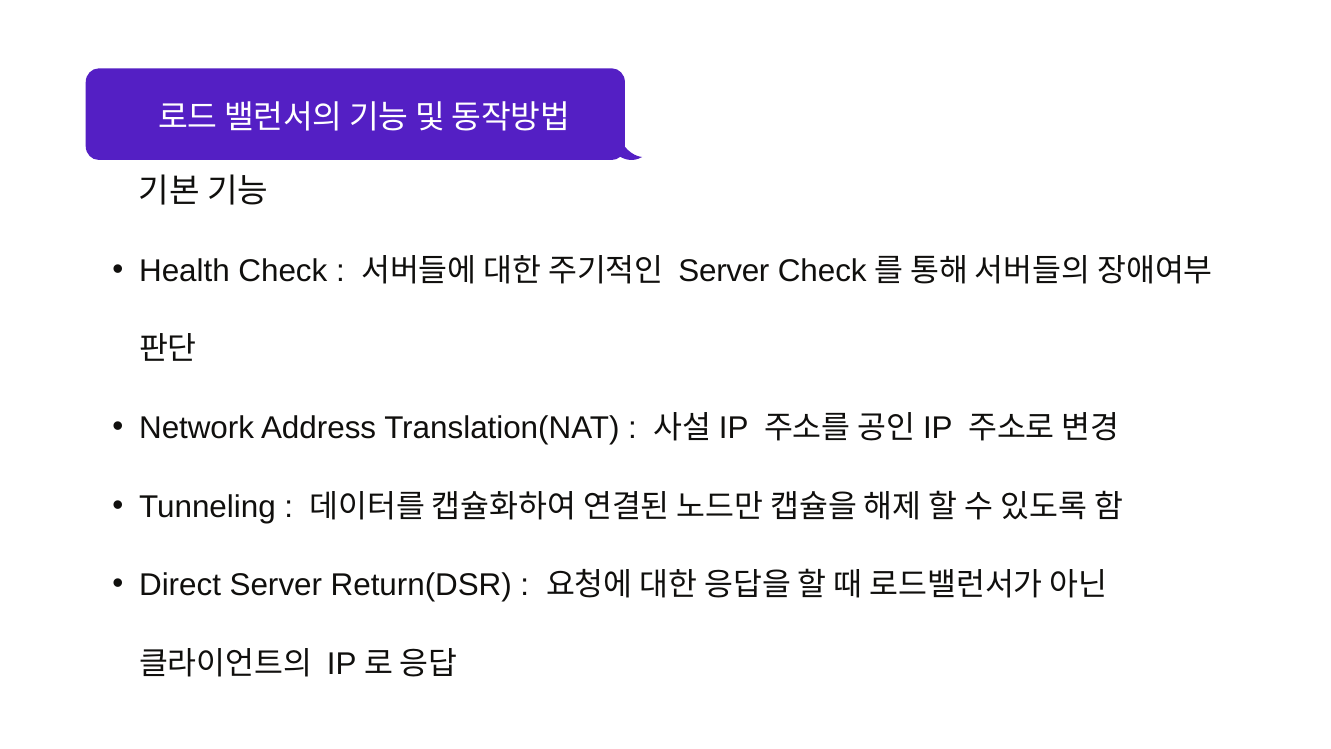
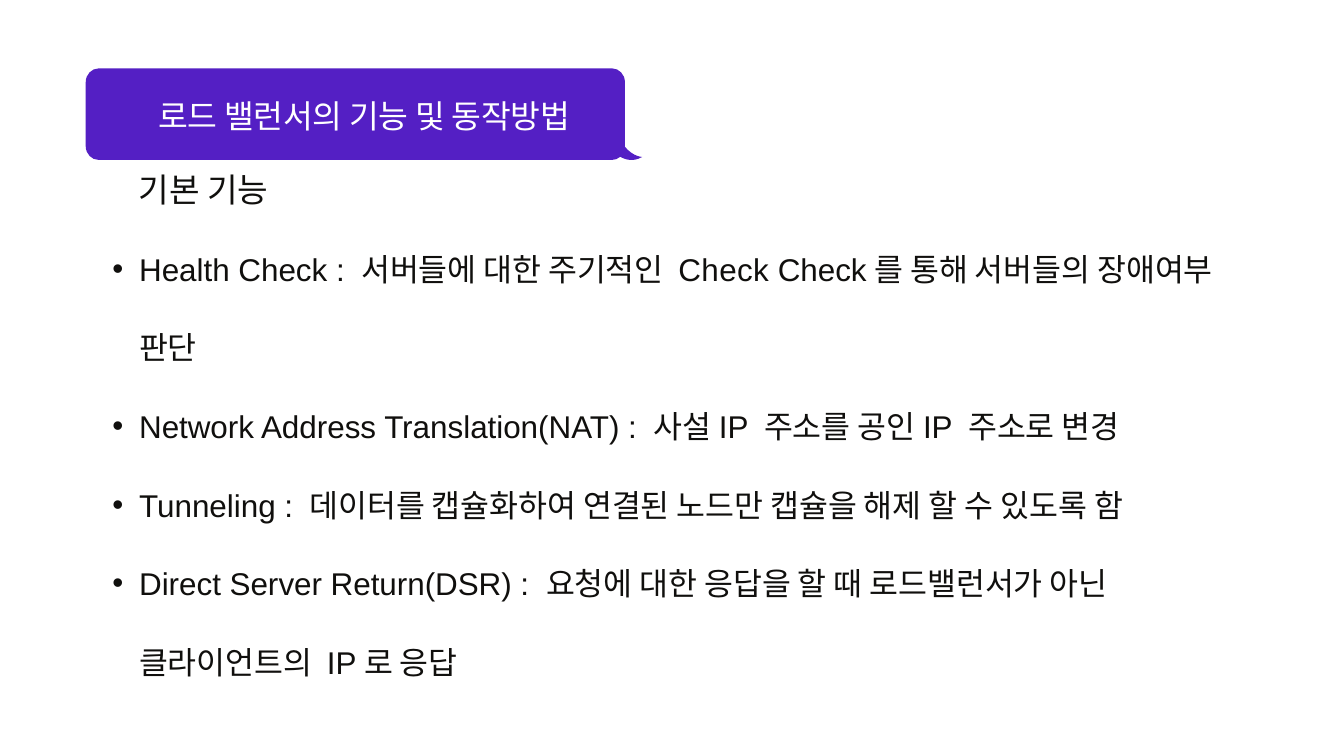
Server at (724, 271): Server -> Check
